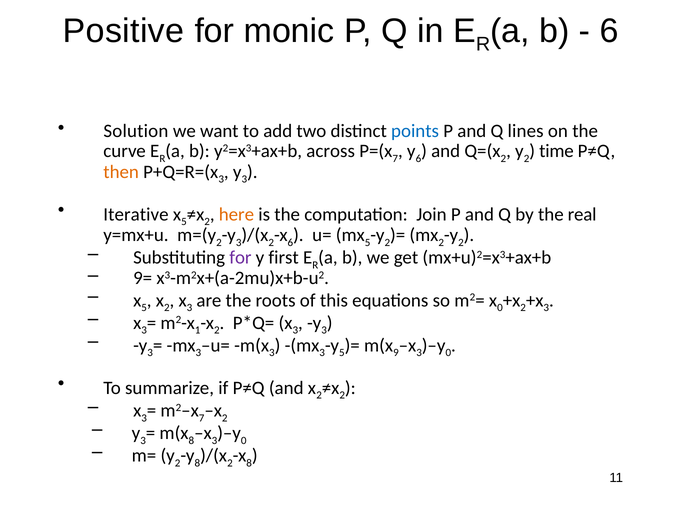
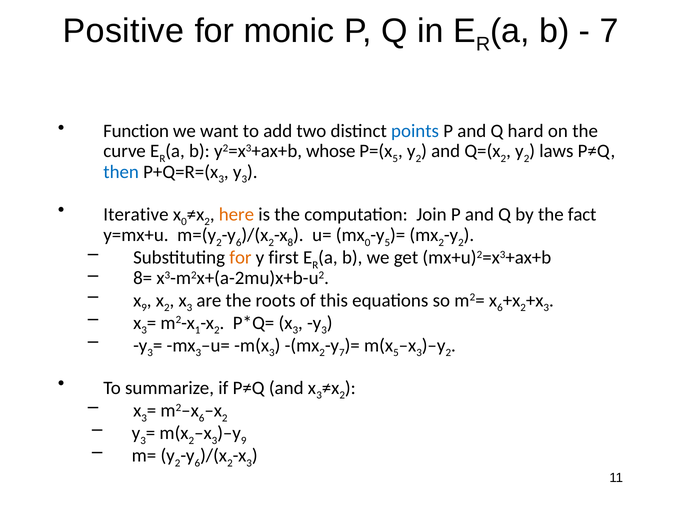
6 at (609, 31): 6 -> 7
Solution: Solution -> Function
lines: lines -> hard
across: across -> whose
7 at (395, 158): 7 -> 5
6 at (418, 158): 6 -> 2
time: time -> laws
then colour: orange -> blue
5 at (184, 222): 5 -> 0
real: real -> fact
3 at (239, 242): 3 -> 6
6 at (290, 242): 6 -> 8
5 at (368, 242): 5 -> 0
2 at (387, 242): 2 -> 5
for at (240, 257) colour: purple -> orange
9=: 9= -> 8=
5 at (144, 307): 5 -> 9
0 at (500, 307): 0 -> 6
3 at (322, 353): 3 -> 2
y 5: 5 -> 7
9 at (396, 353): 9 -> 5
0 at (448, 353): 0 -> 2
2 at (319, 395): 2 -> 3
7 at (202, 418): 7 -> 6
8 at (191, 440): 8 -> 2
0 at (244, 440): 0 -> 9
8 at (197, 463): 8 -> 6
8 at (249, 463): 8 -> 3
